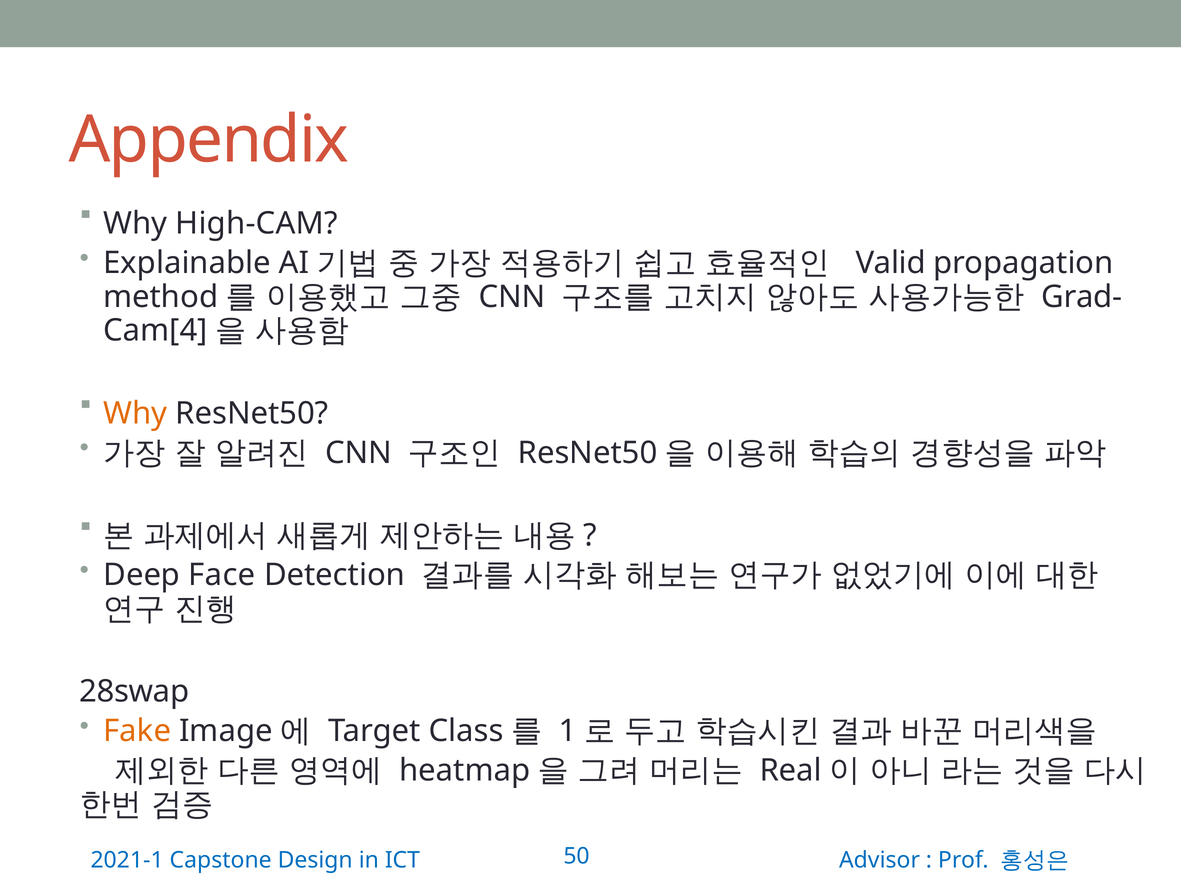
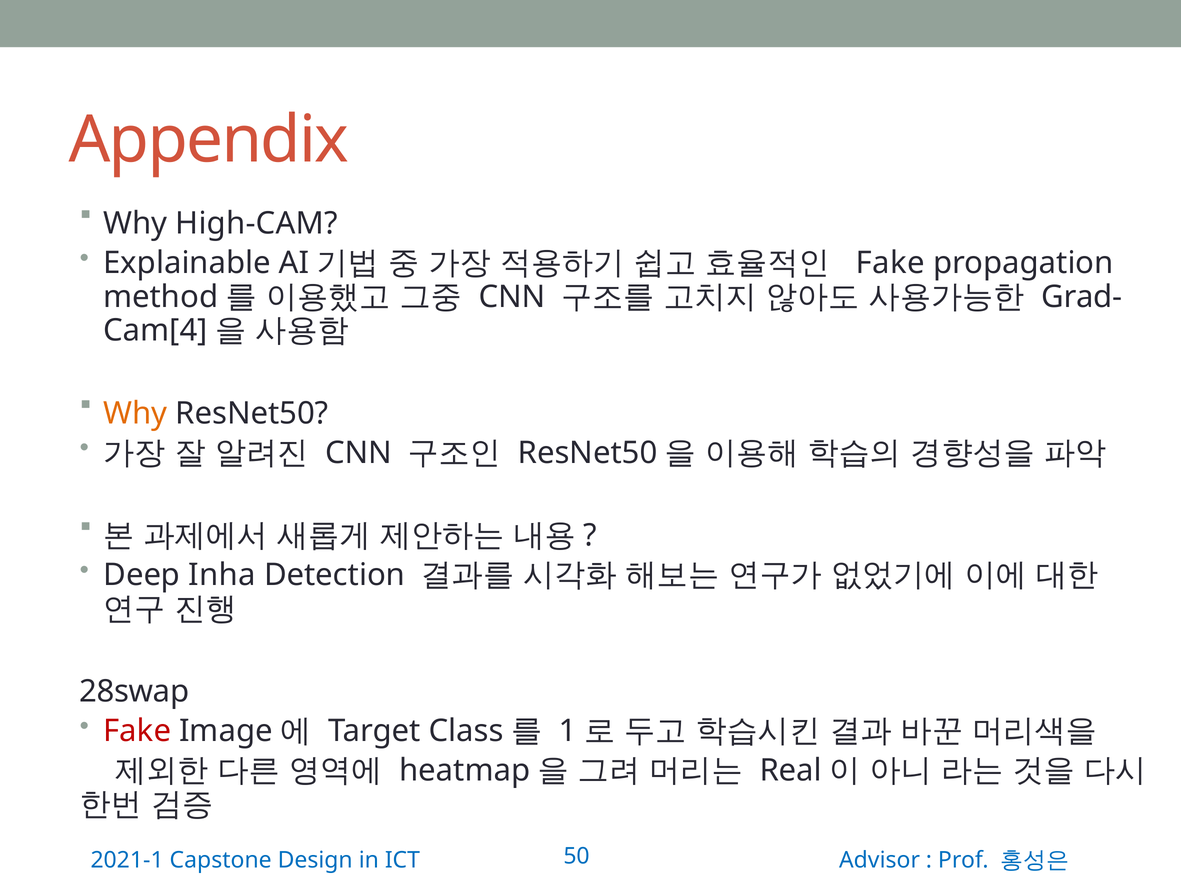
Valid at (891, 263): Valid -> Fake
Face: Face -> Inha
Fake at (137, 731) colour: orange -> red
